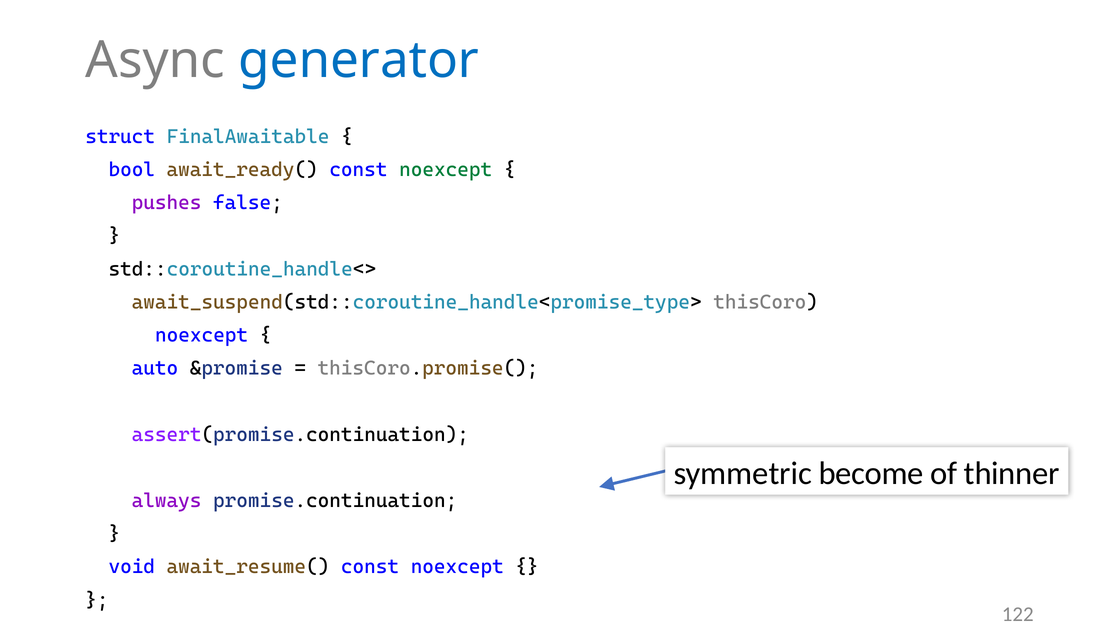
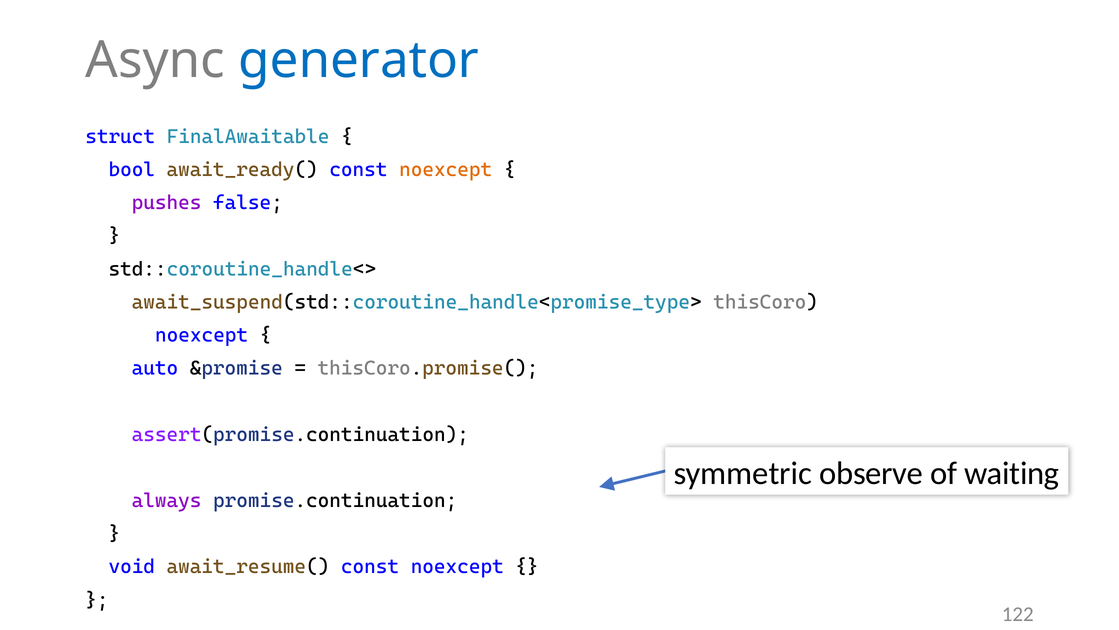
noexcept at (446, 170) colour: green -> orange
become: become -> observe
thinner: thinner -> waiting
